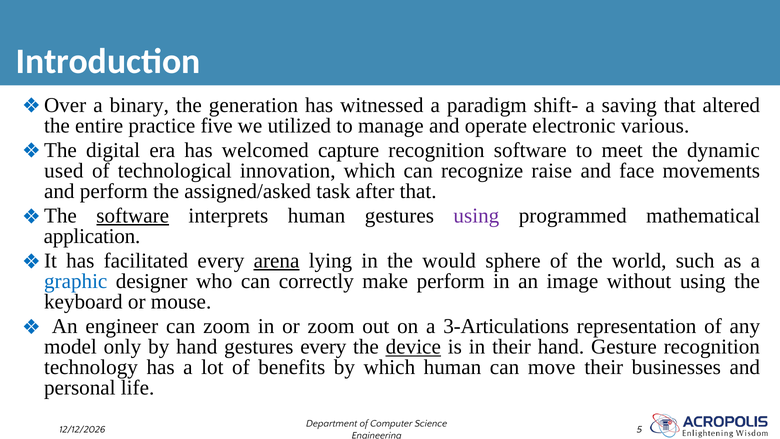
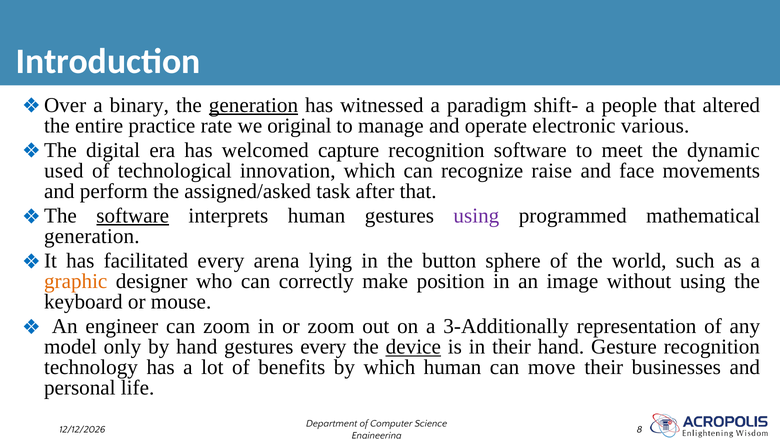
generation at (253, 105) underline: none -> present
saving: saving -> people
five: five -> rate
utilized: utilized -> original
application at (92, 236): application -> generation
arena underline: present -> none
would: would -> button
graphic colour: blue -> orange
make perform: perform -> position
3-Articulations: 3-Articulations -> 3-Additionally
5: 5 -> 8
